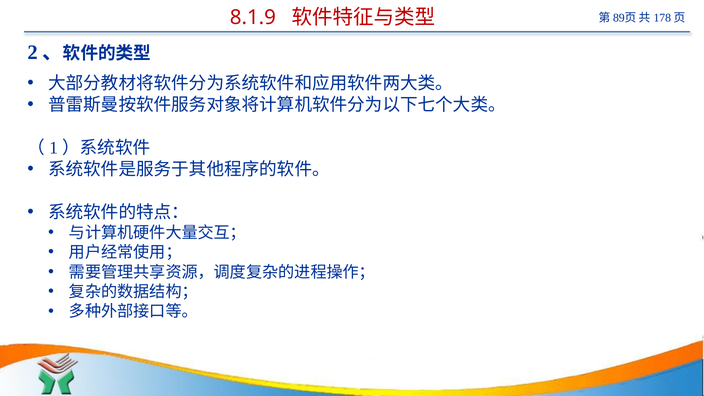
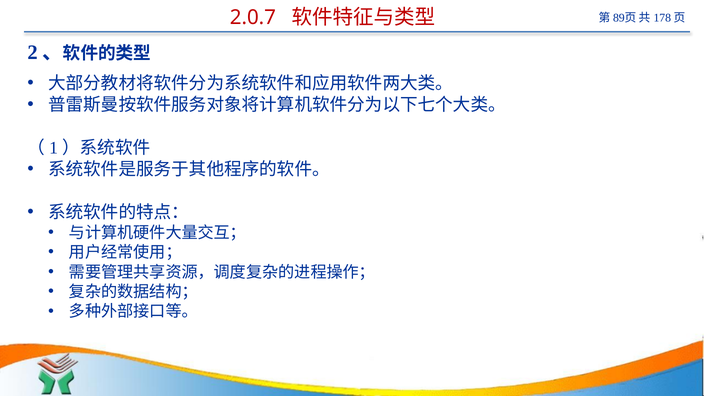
8.1.9: 8.1.9 -> 2.0.7
